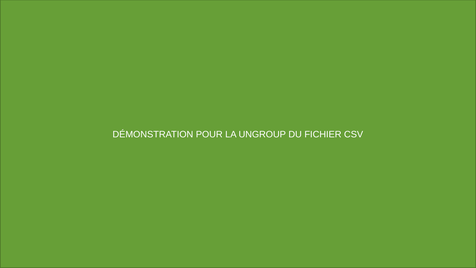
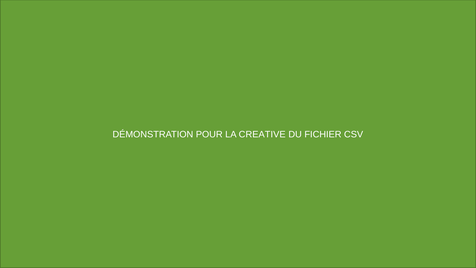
UNGROUP: UNGROUP -> CREATIVE
